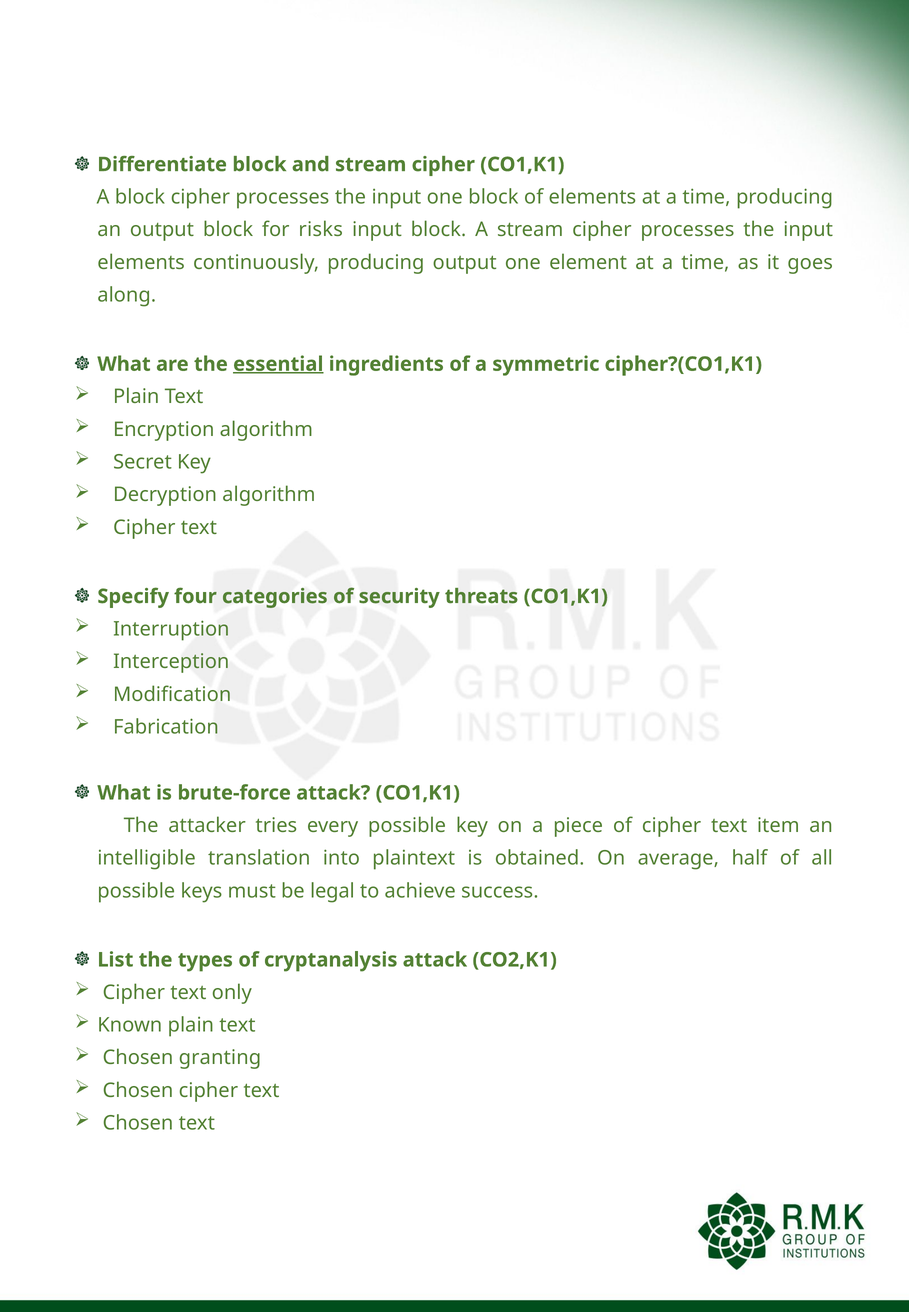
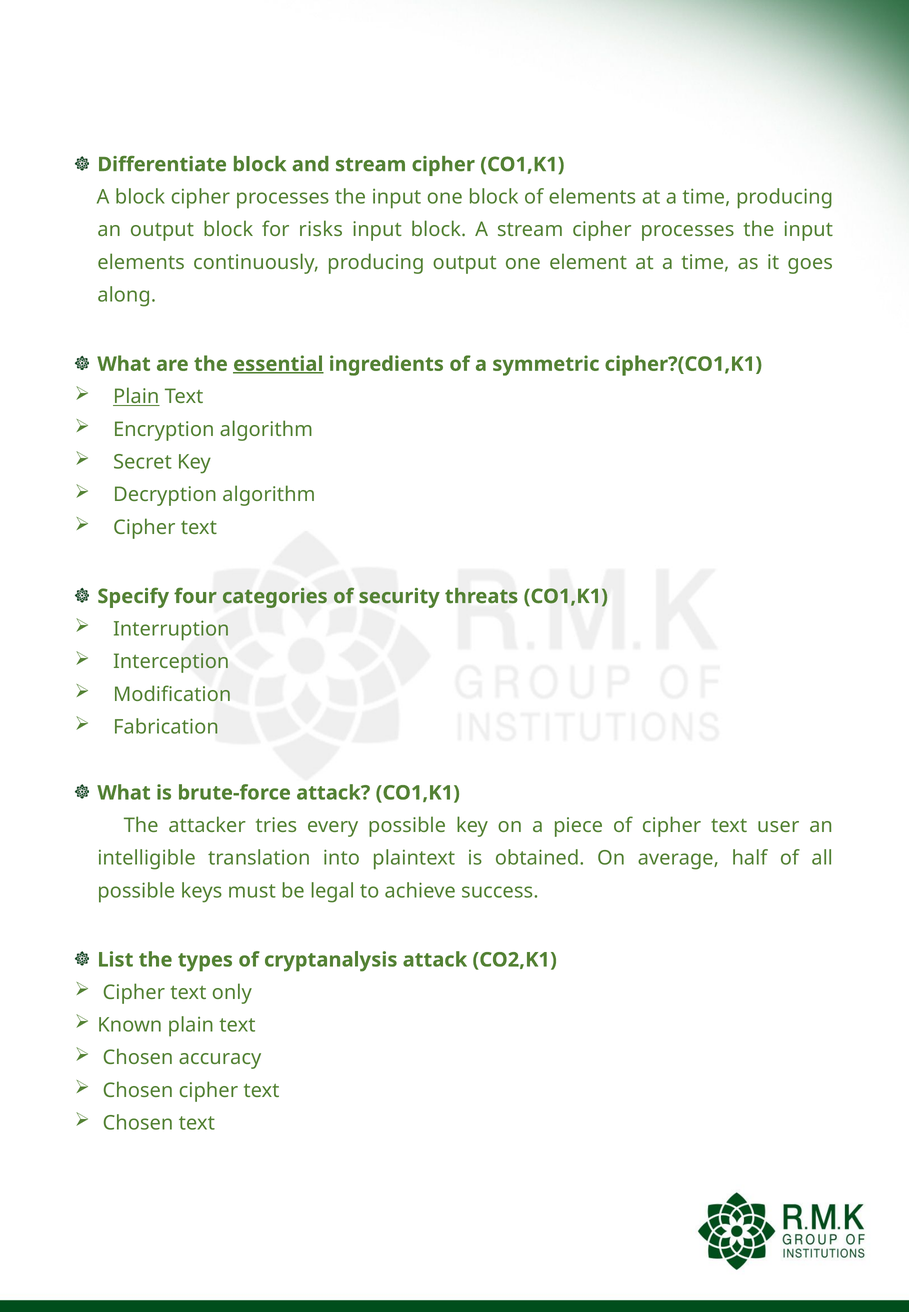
Plain at (136, 397) underline: none -> present
item: item -> user
granting: granting -> accuracy
